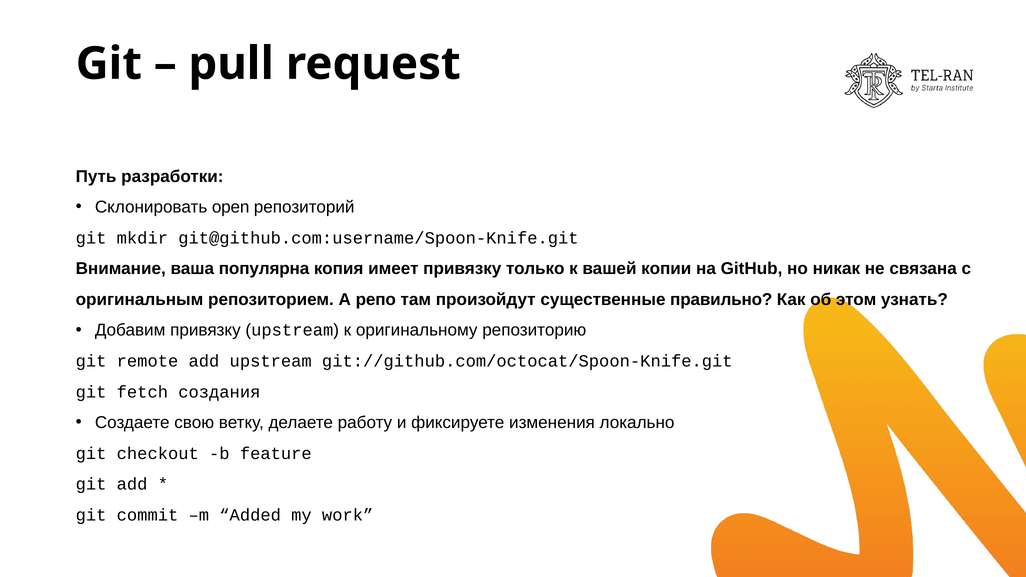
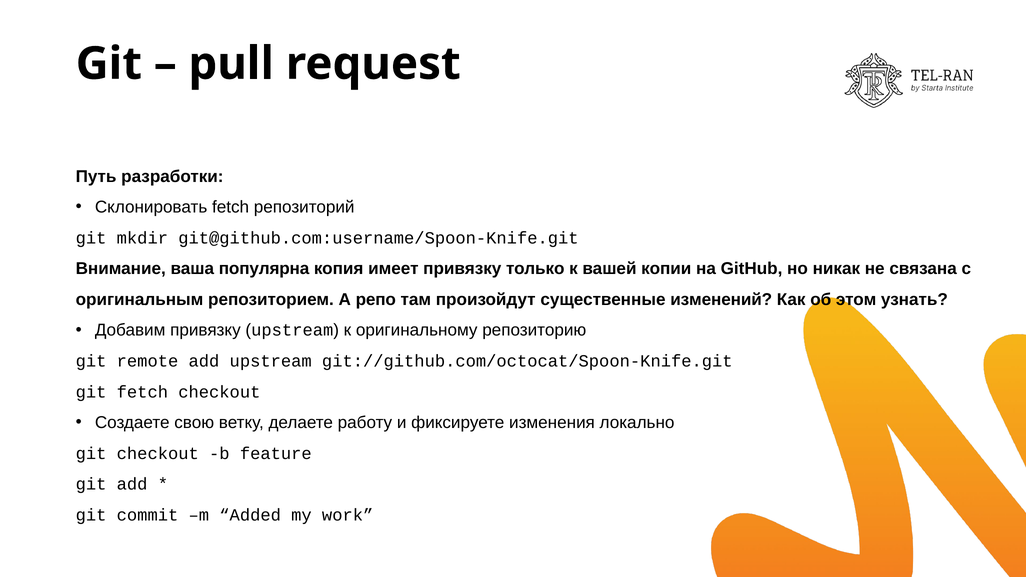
Склонировать open: open -> fetch
правильно: правильно -> изменений
fetch создания: создания -> checkout
